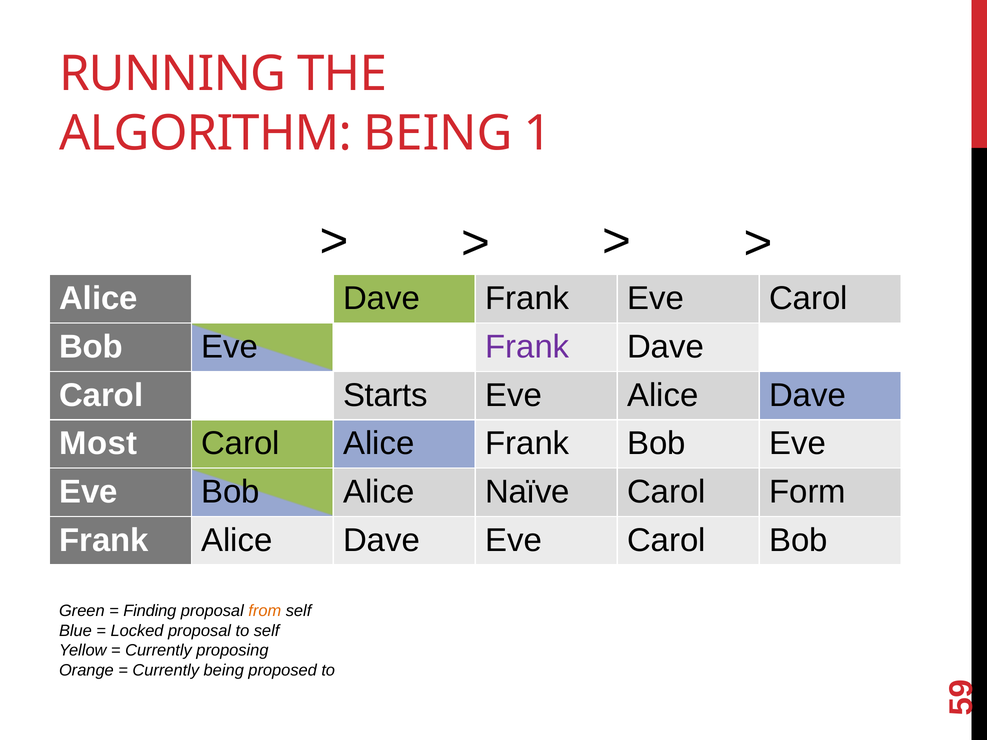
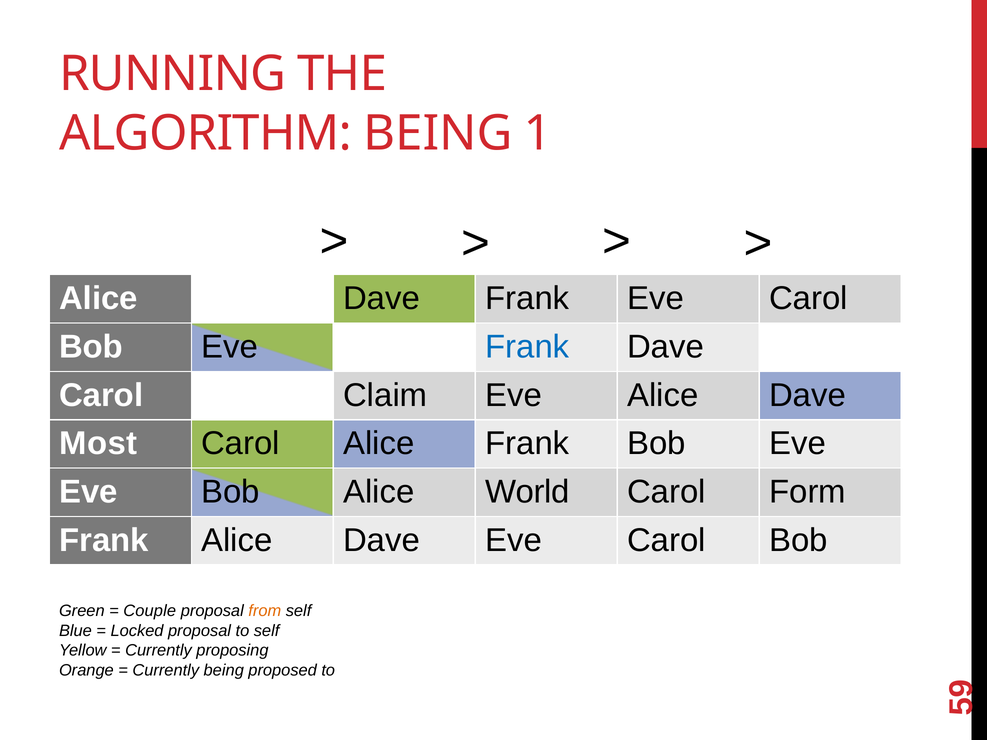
Frank at (527, 347) colour: purple -> blue
Starts: Starts -> Claim
Naïve: Naïve -> World
Finding: Finding -> Couple
